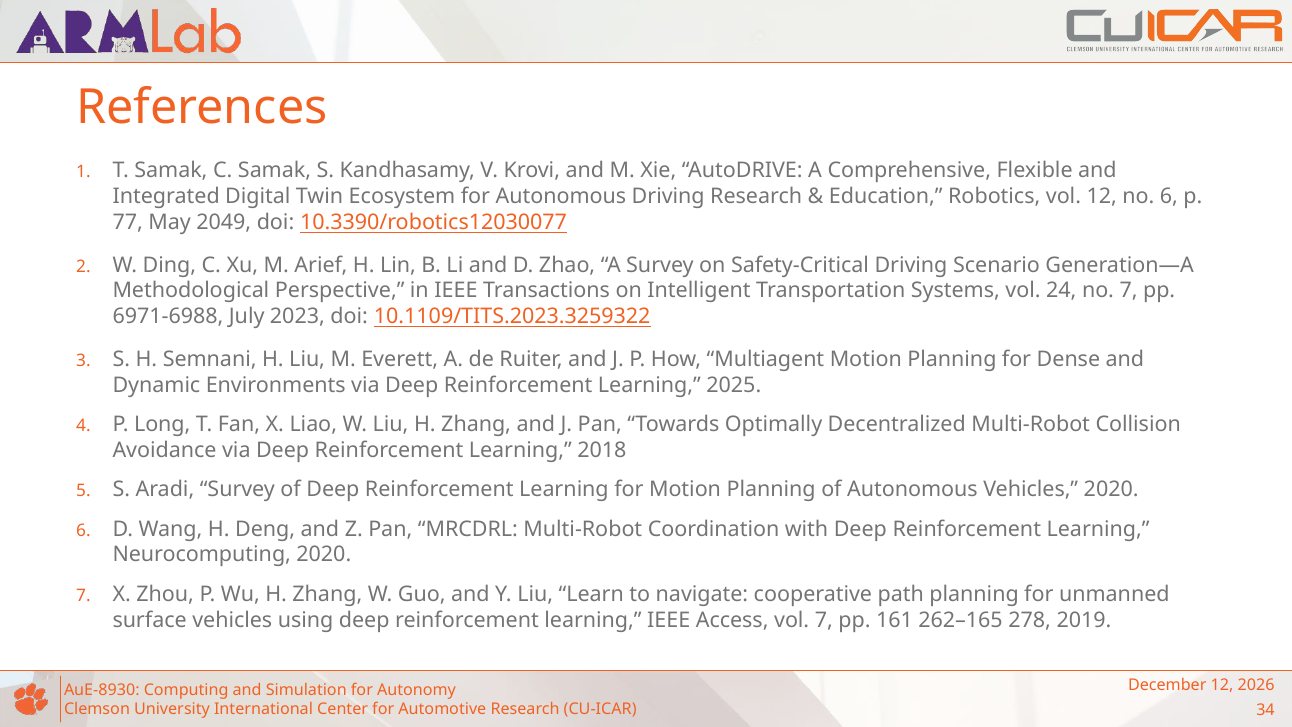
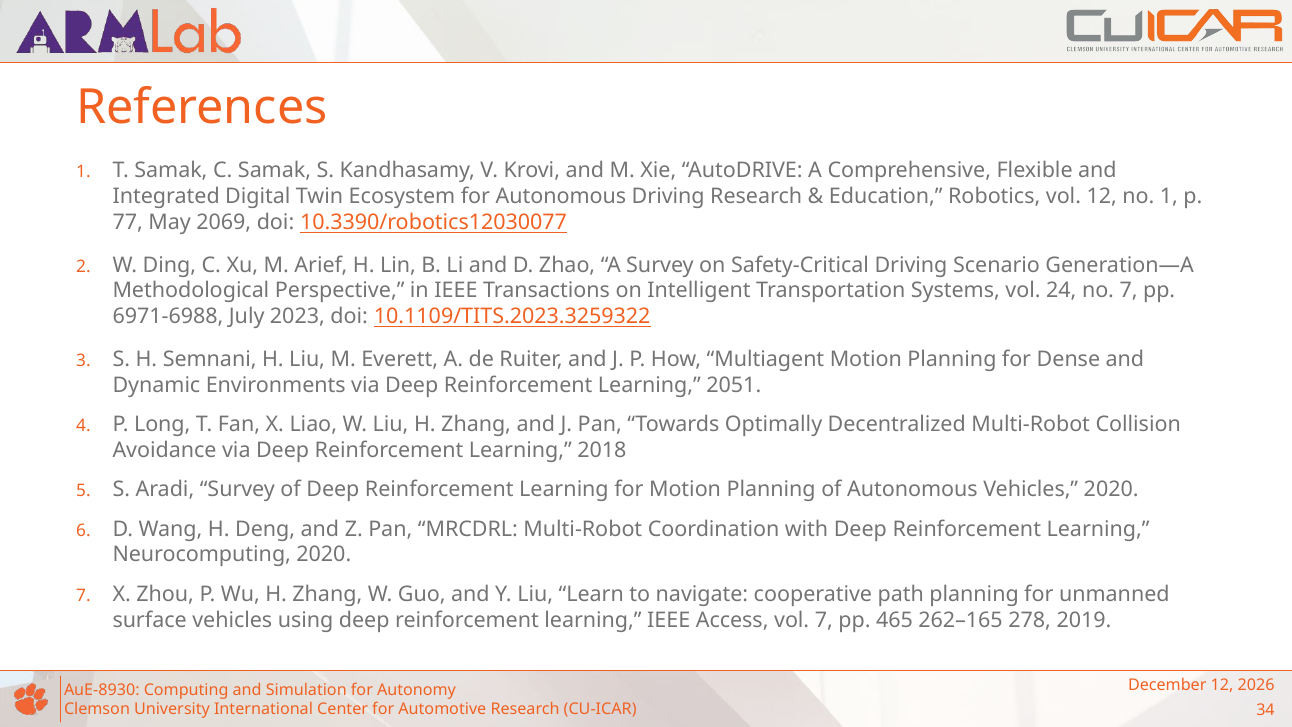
no 6: 6 -> 1
2049: 2049 -> 2069
2025: 2025 -> 2051
161: 161 -> 465
